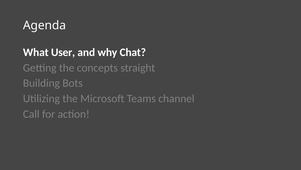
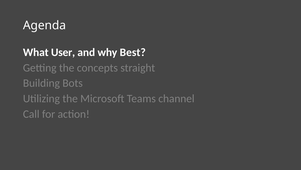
Chat: Chat -> Best
